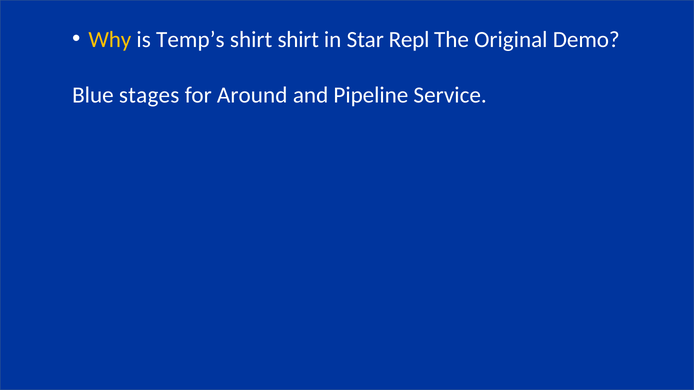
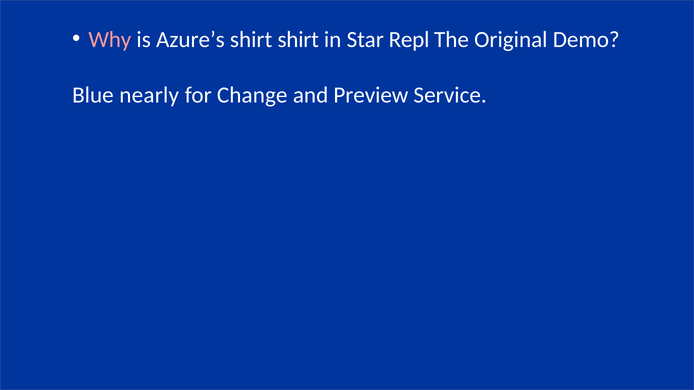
Why colour: yellow -> pink
Temp’s: Temp’s -> Azure’s
stages: stages -> nearly
Around: Around -> Change
Pipeline: Pipeline -> Preview
